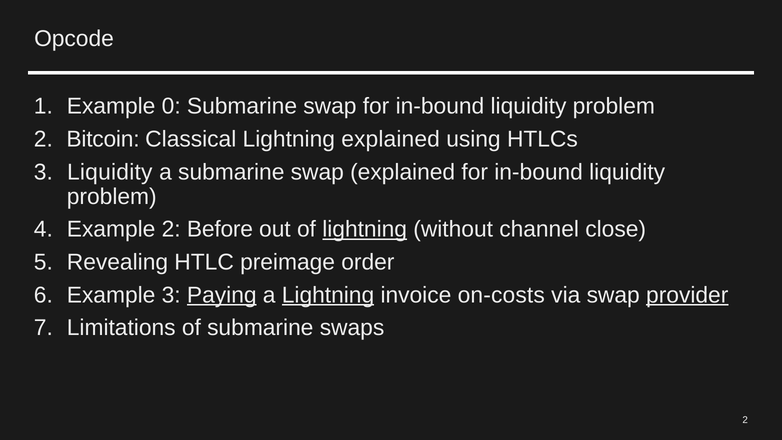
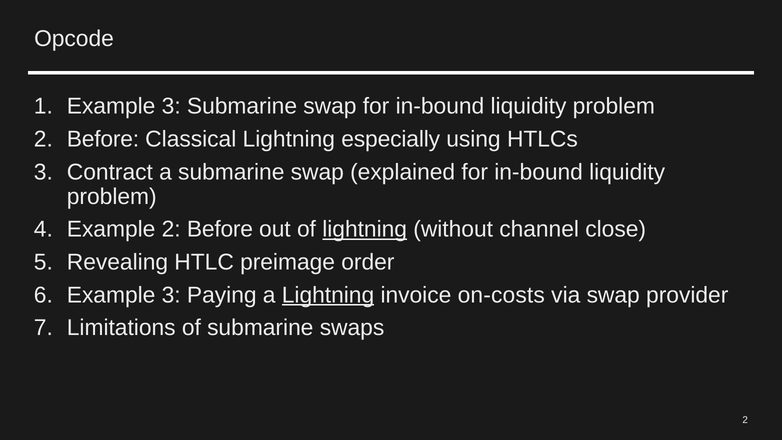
1 Example 0: 0 -> 3
Bitcoin at (103, 139): Bitcoin -> Before
Lightning explained: explained -> especially
3 Liquidity: Liquidity -> Contract
Paying underline: present -> none
provider underline: present -> none
